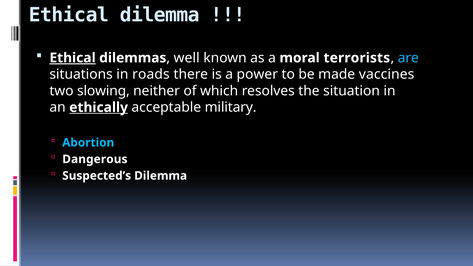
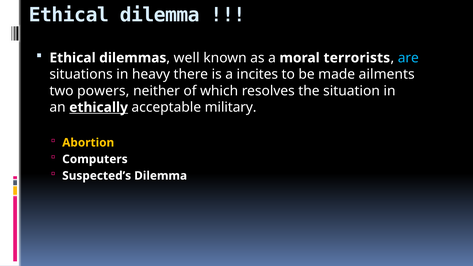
Ethical at (73, 58) underline: present -> none
roads: roads -> heavy
power: power -> incites
vaccines: vaccines -> ailments
slowing: slowing -> powers
Abortion colour: light blue -> yellow
Dangerous: Dangerous -> Computers
